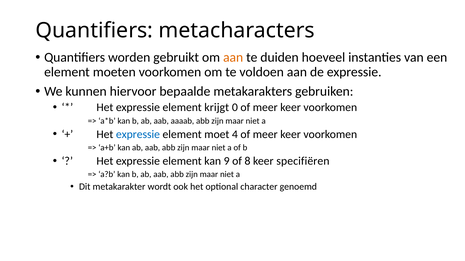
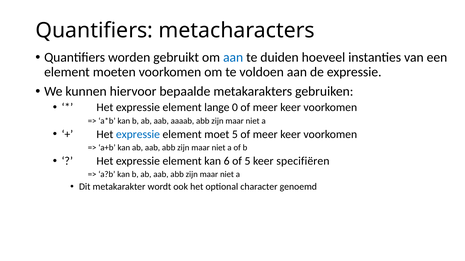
aan at (233, 58) colour: orange -> blue
krijgt: krijgt -> lange
moet 4: 4 -> 5
9: 9 -> 6
of 8: 8 -> 5
